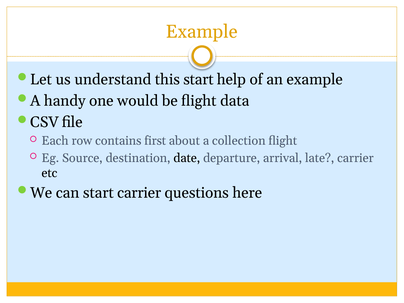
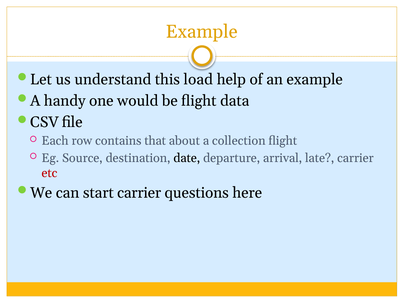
this start: start -> load
first: first -> that
etc colour: black -> red
